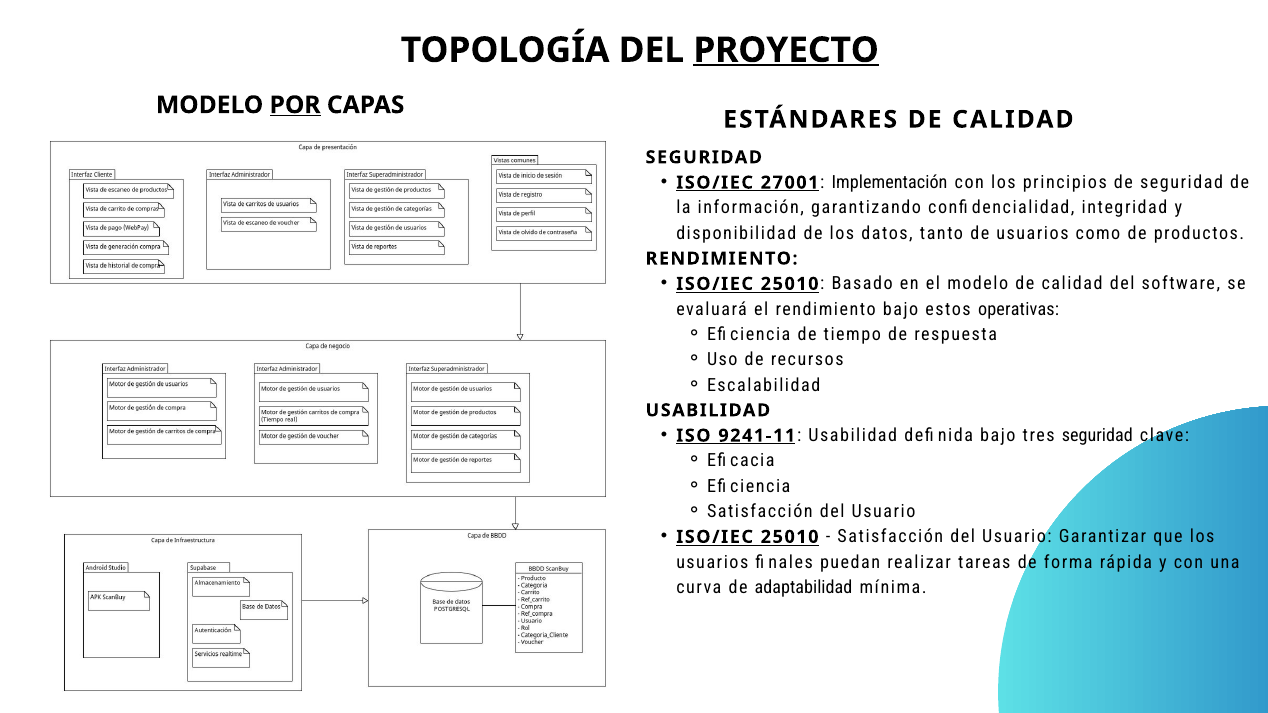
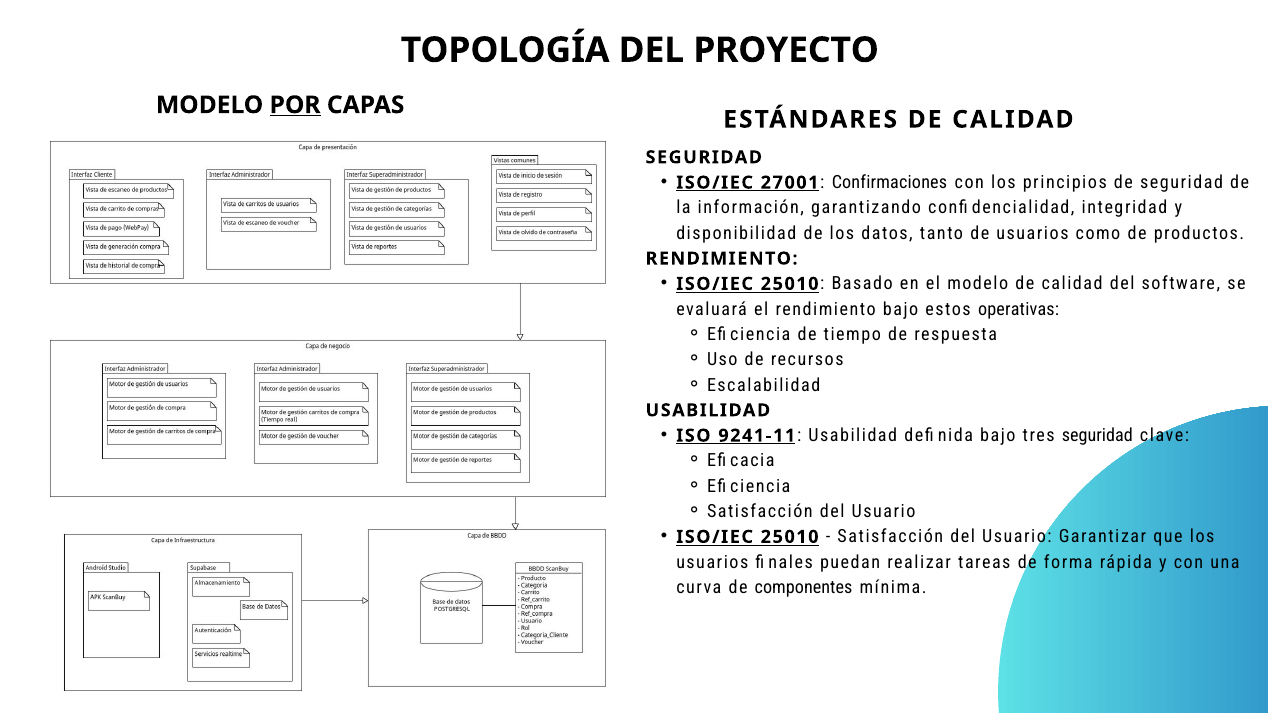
PROYECTO underline: present -> none
Implementación: Implementación -> Confirmaciones
adaptabilidad: adaptabilidad -> componentes
